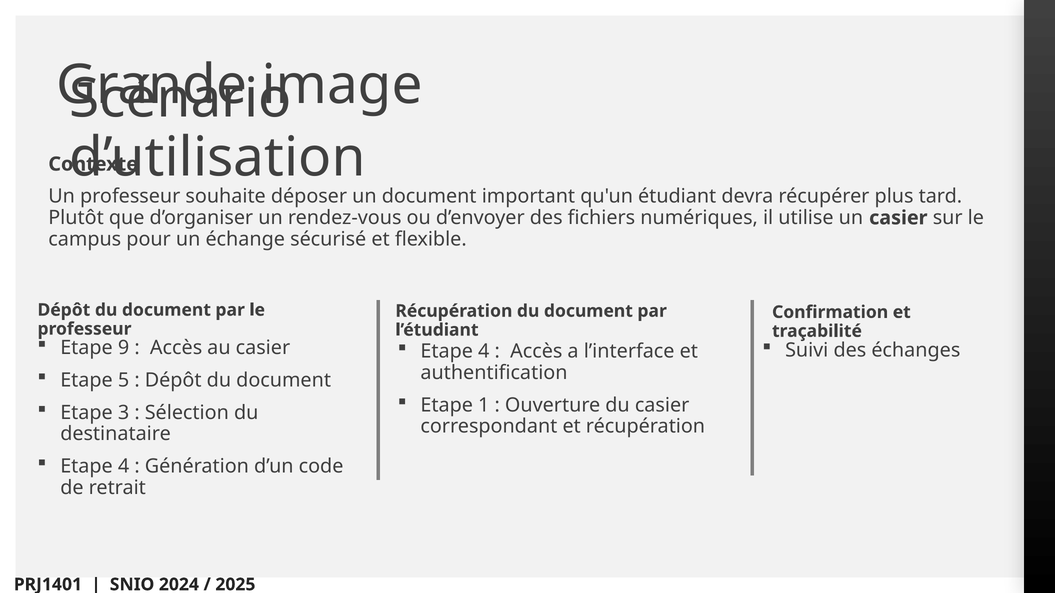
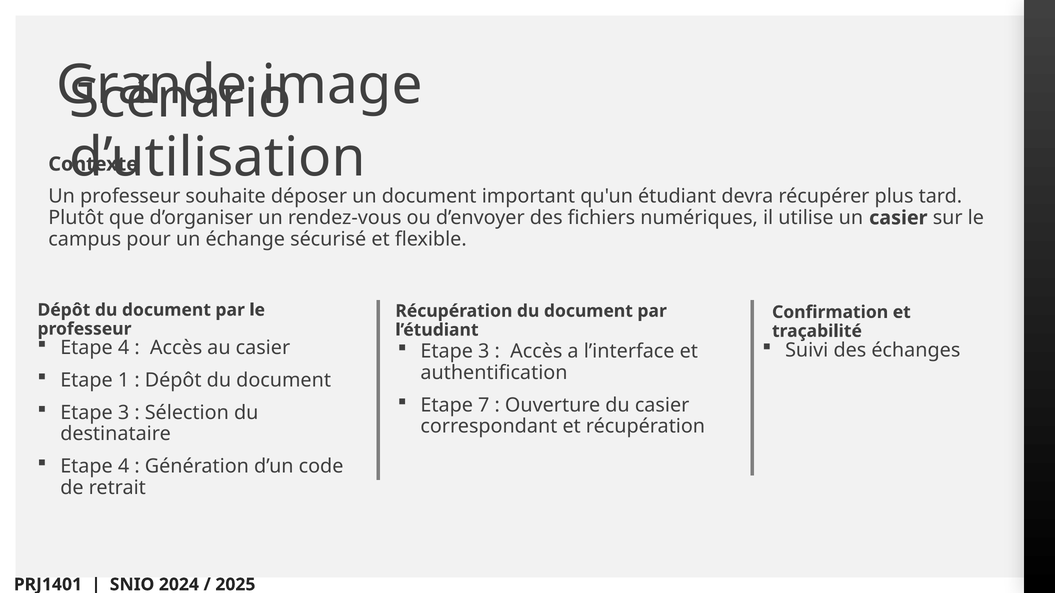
9 at (124, 348): 9 -> 4
4 at (484, 352): 4 -> 3
5: 5 -> 1
1: 1 -> 7
